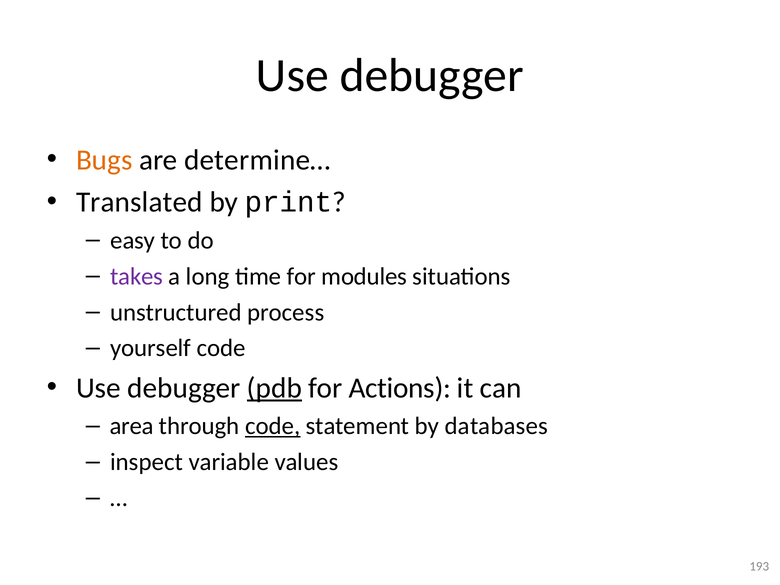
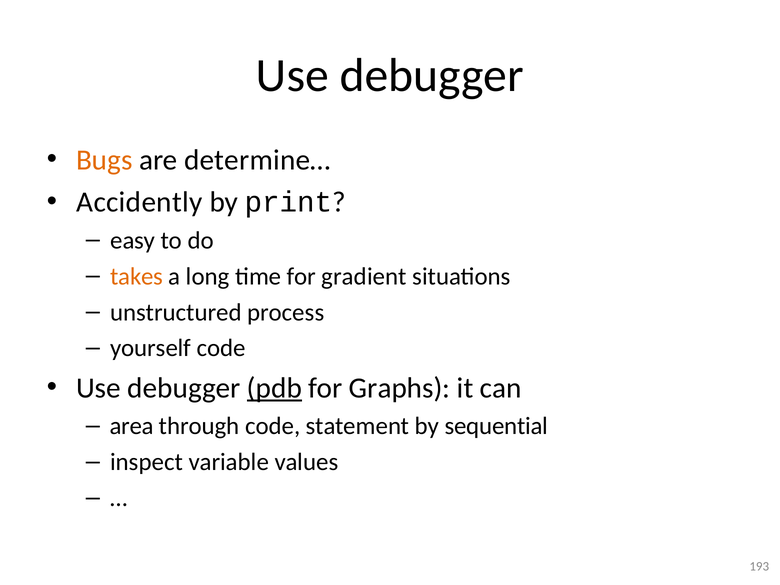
Translated: Translated -> Accidently
takes colour: purple -> orange
modules: modules -> gradient
Actions: Actions -> Graphs
code at (273, 426) underline: present -> none
databases: databases -> sequential
